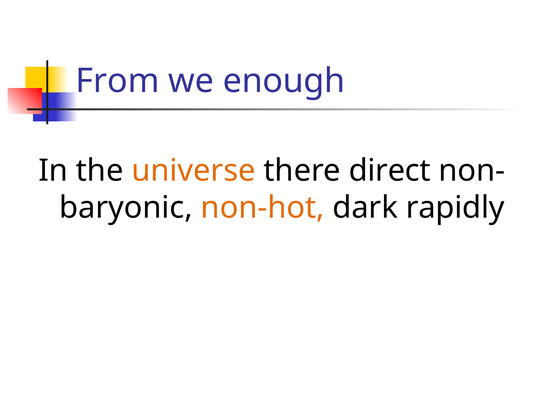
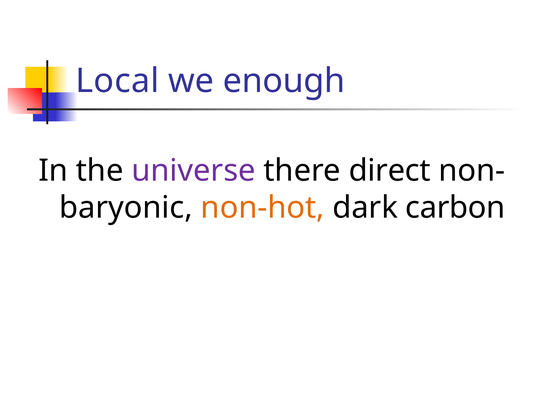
From: From -> Local
universe colour: orange -> purple
rapidly: rapidly -> carbon
